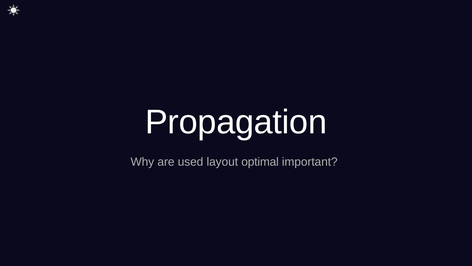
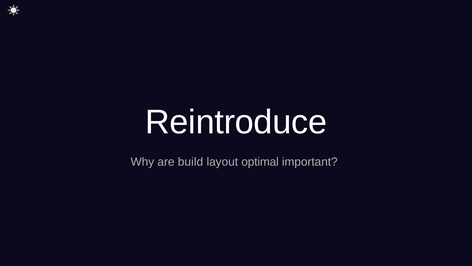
Propagation: Propagation -> Reintroduce
used: used -> build
